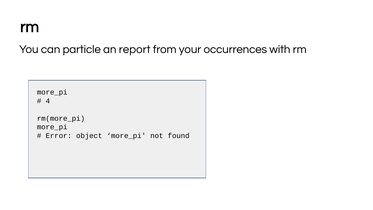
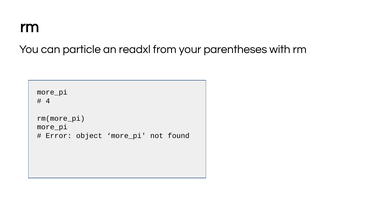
report: report -> readxl
occurrences: occurrences -> parentheses
